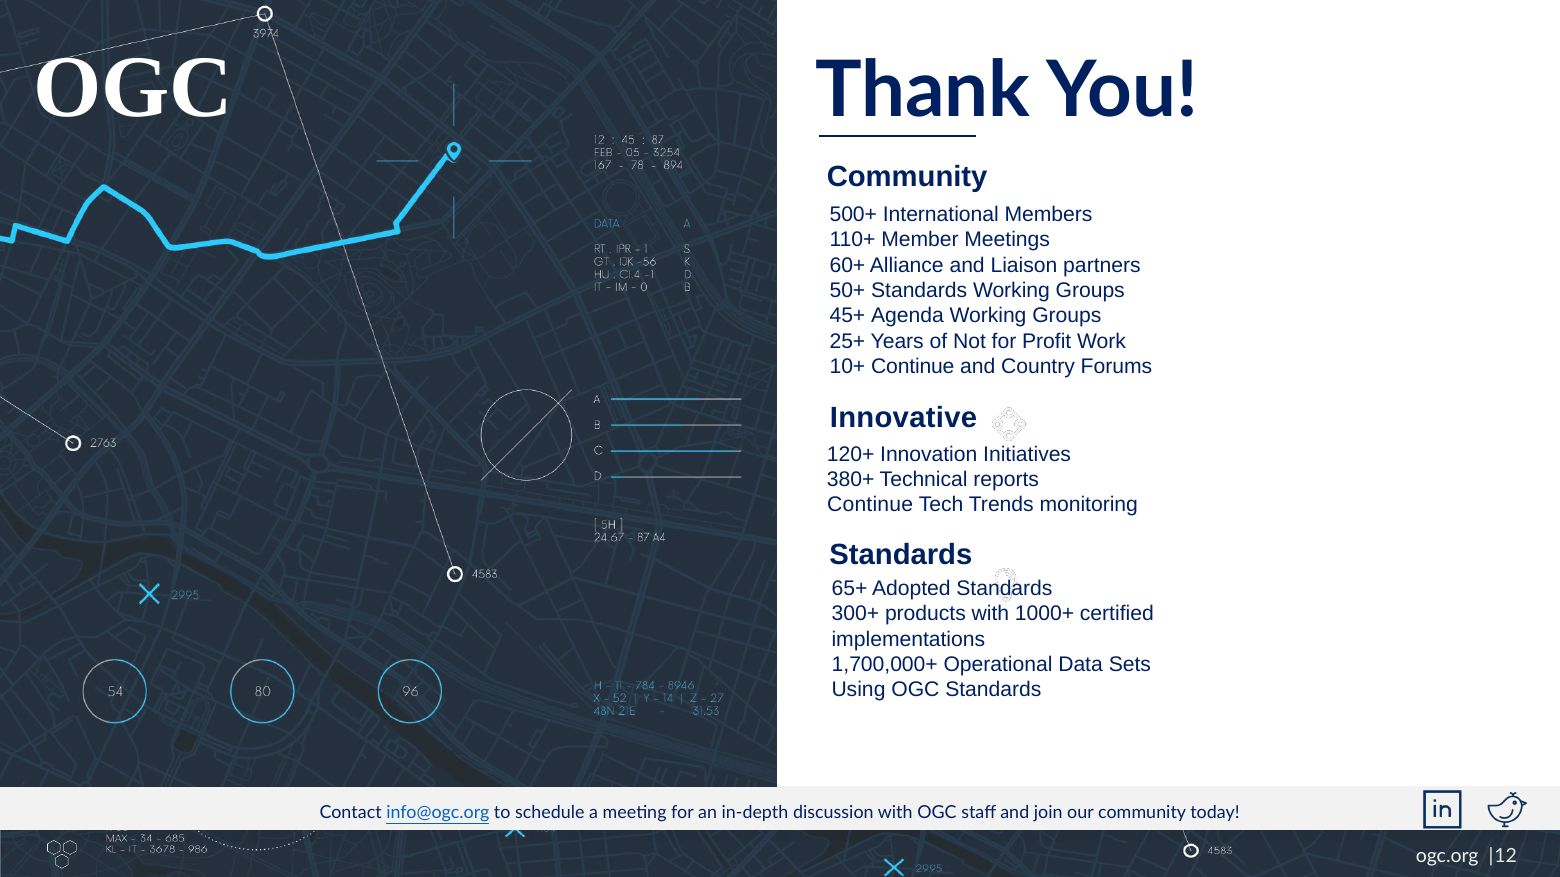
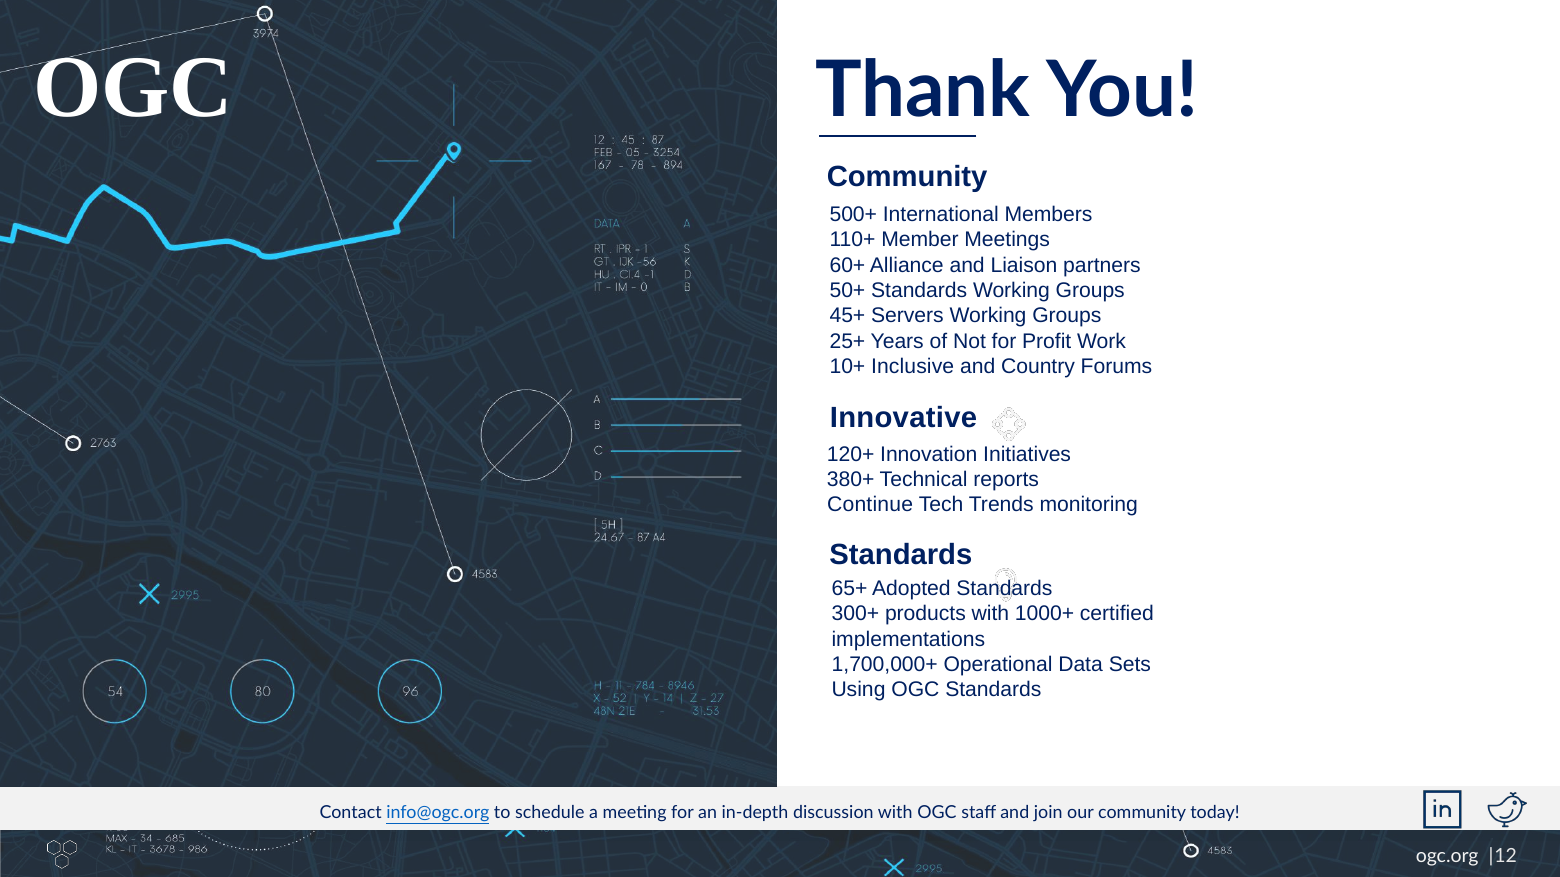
Agenda: Agenda -> Servers
10+ Continue: Continue -> Inclusive
